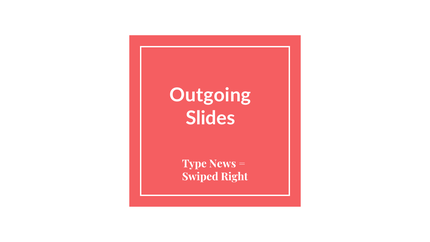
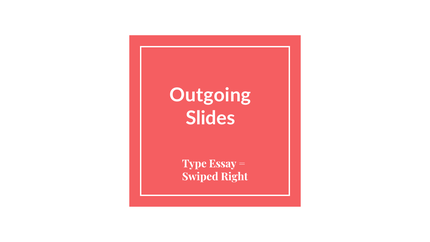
News: News -> Essay
